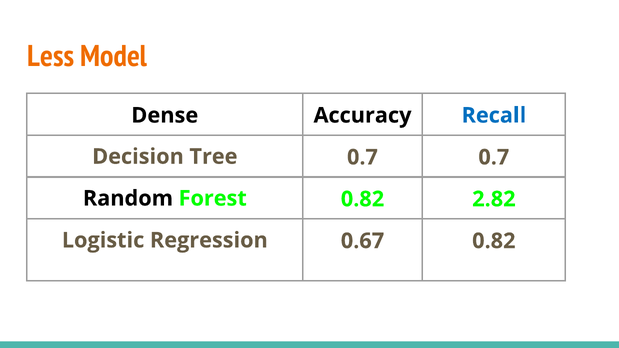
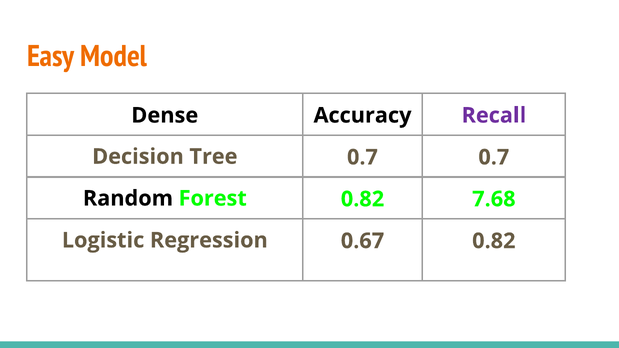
Less: Less -> Easy
Recall colour: blue -> purple
2.82: 2.82 -> 7.68
